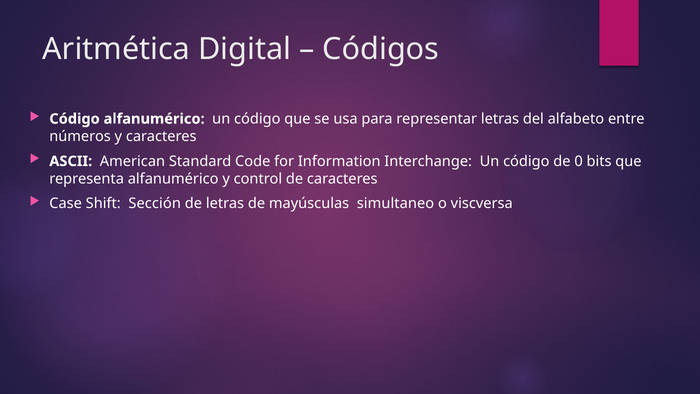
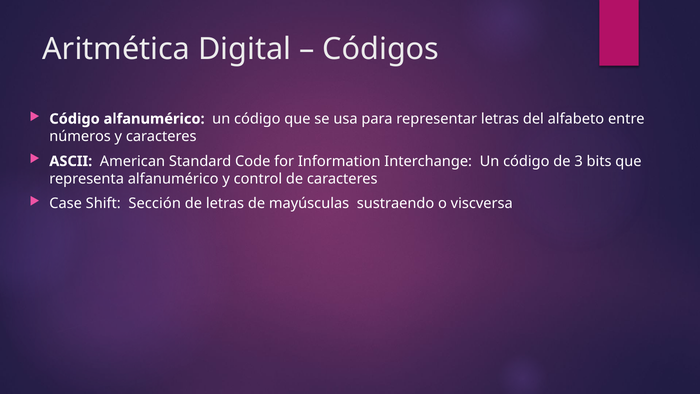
0: 0 -> 3
simultaneo: simultaneo -> sustraendo
